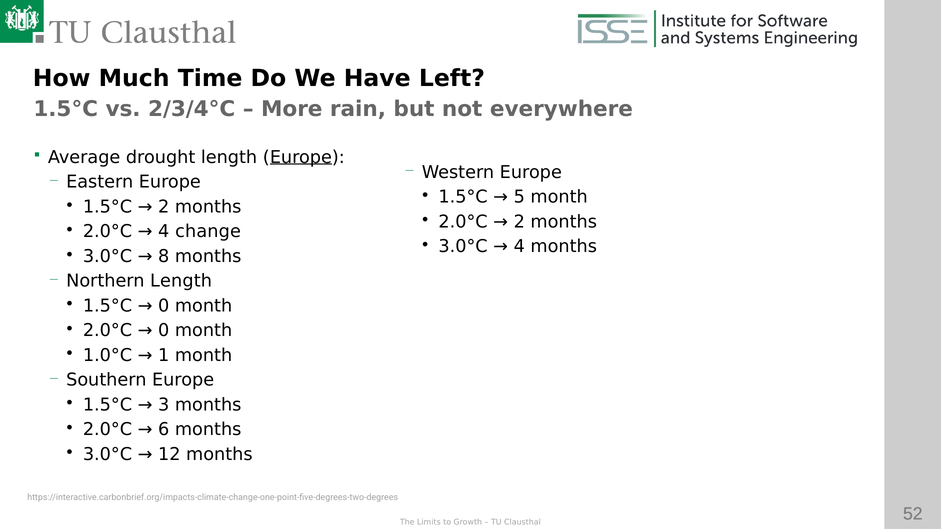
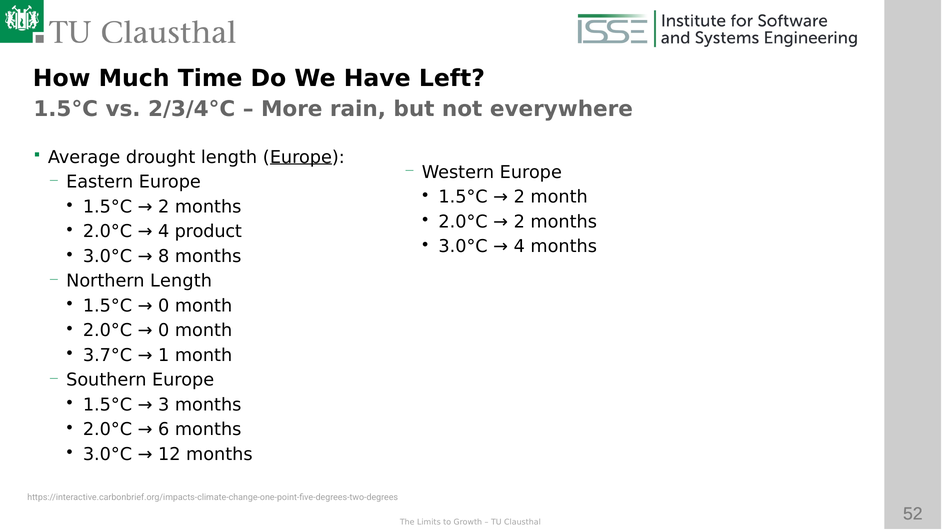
5 at (519, 197): 5 -> 2
change: change -> product
1.0°C: 1.0°C -> 3.7°C
